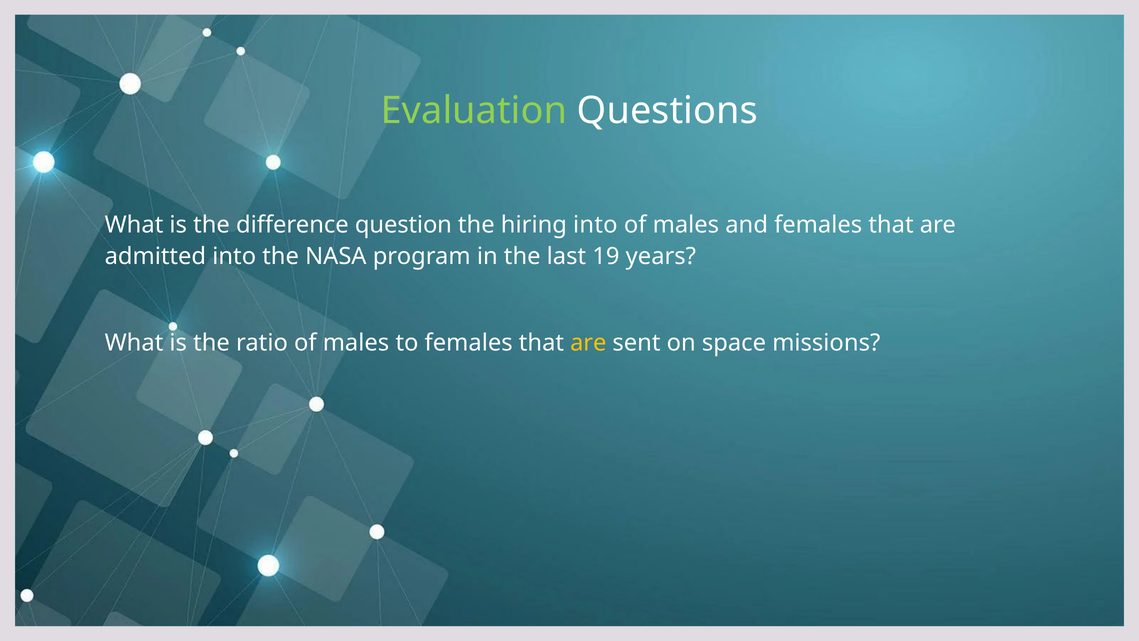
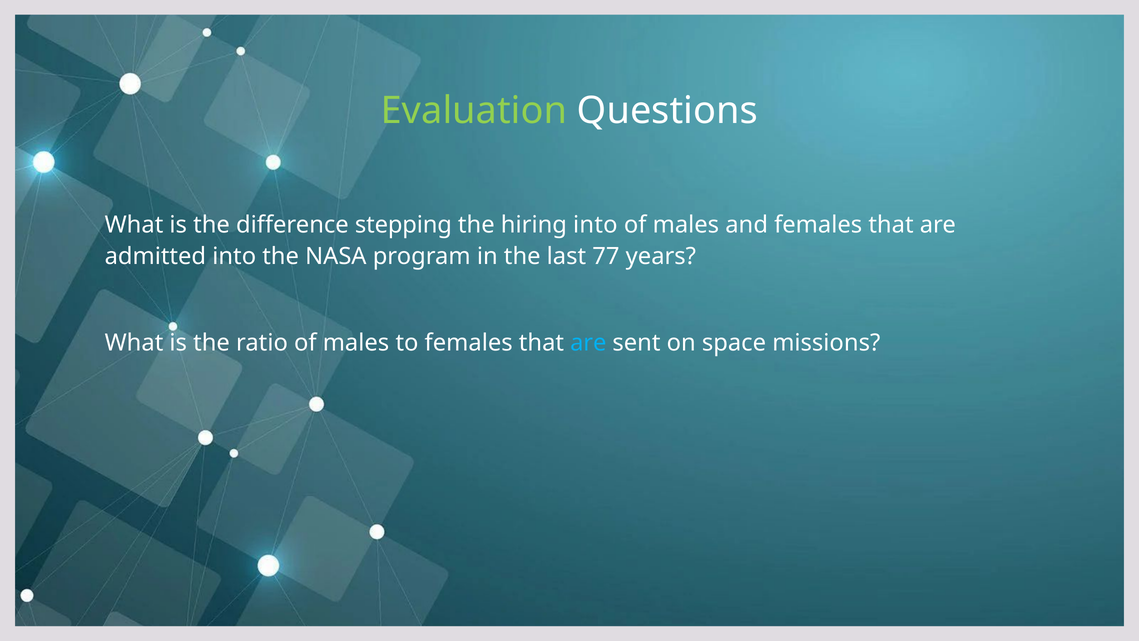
question: question -> stepping
19: 19 -> 77
are at (588, 343) colour: yellow -> light blue
